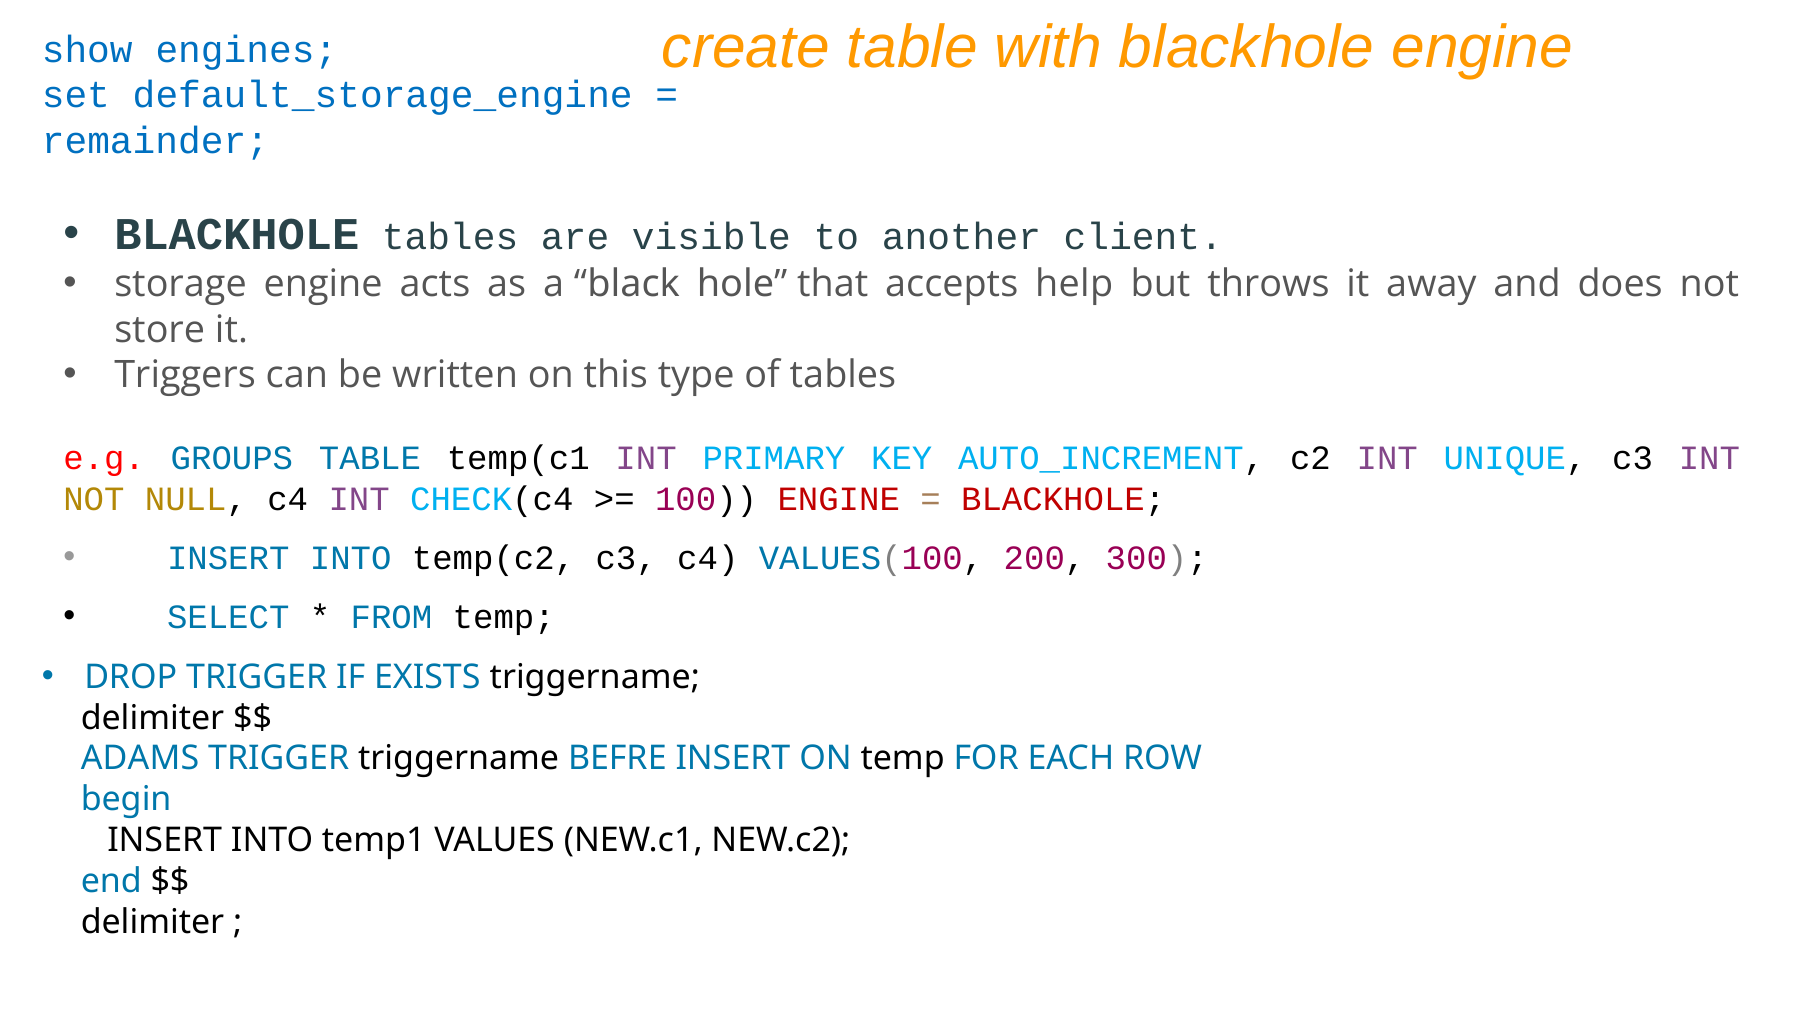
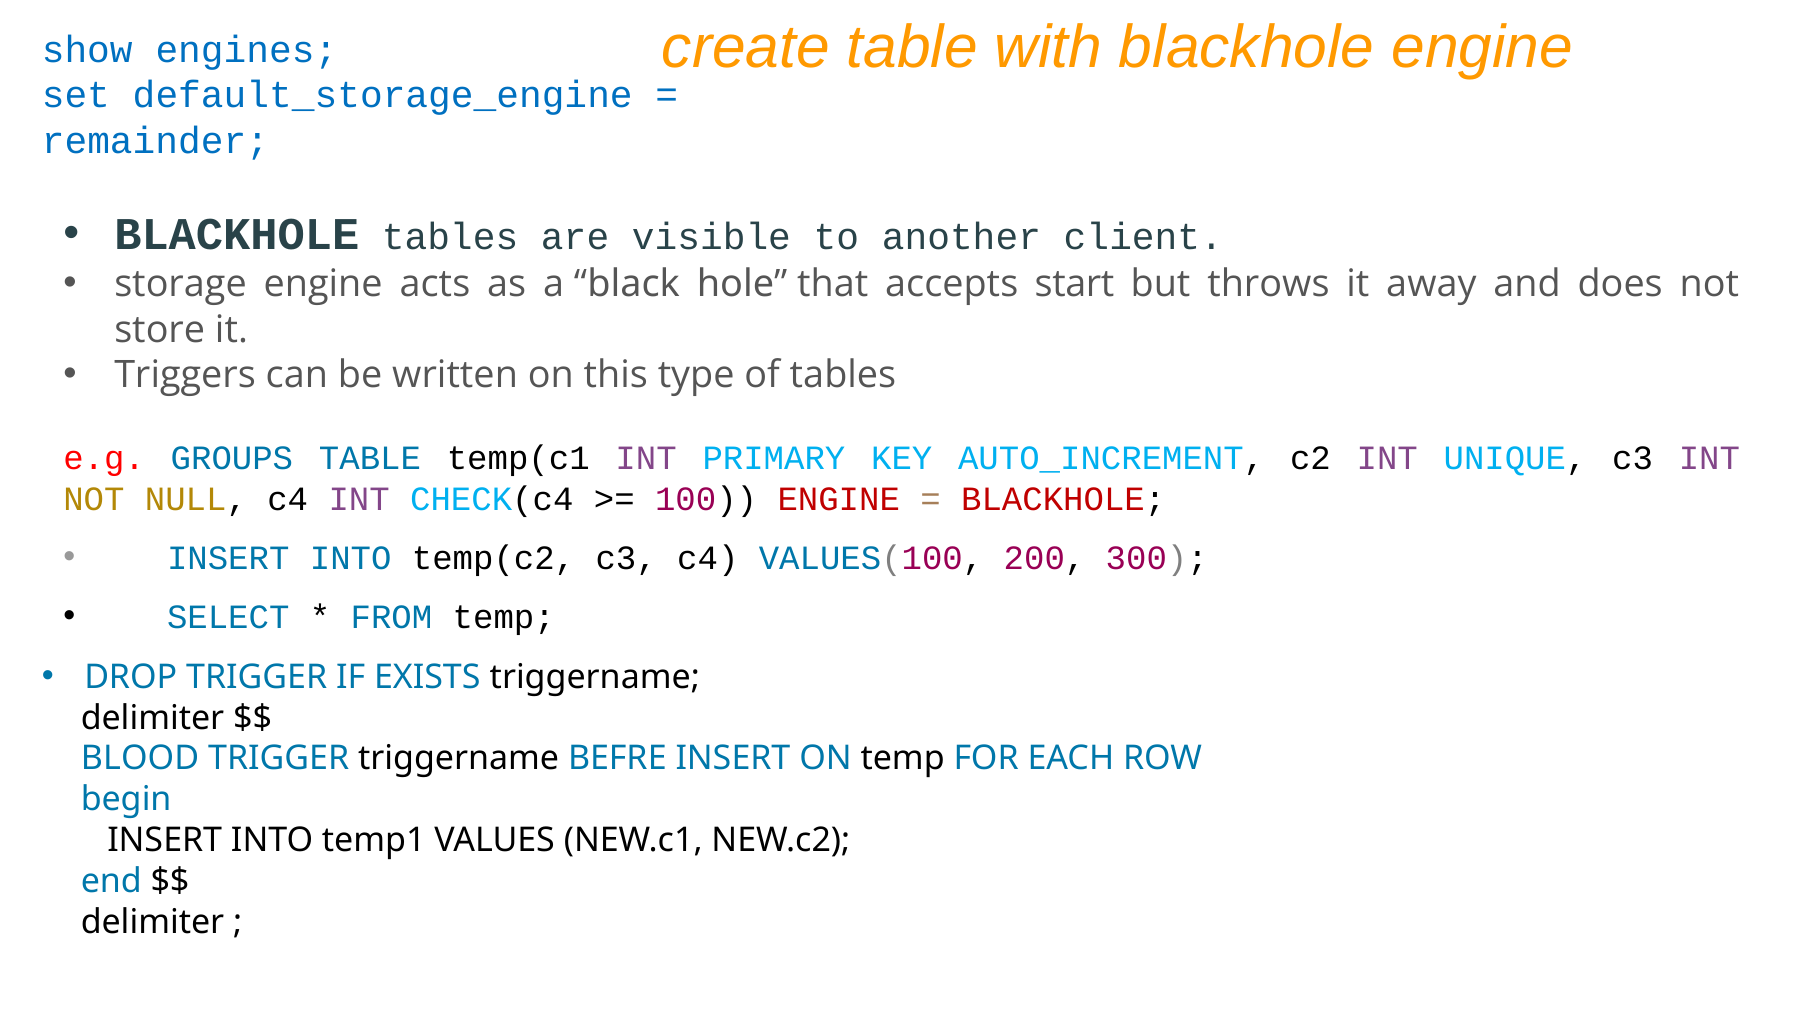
help: help -> start
ADAMS: ADAMS -> BLOOD
